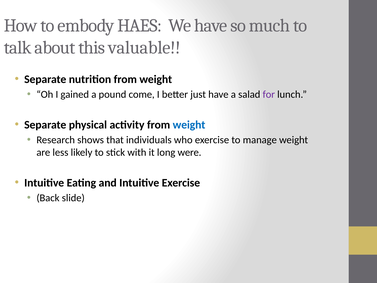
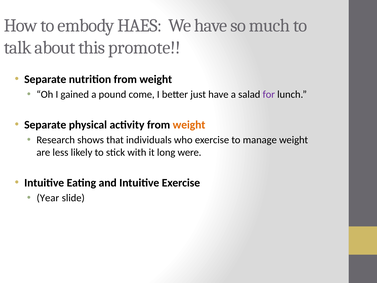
valuable: valuable -> promote
weight at (189, 125) colour: blue -> orange
Back: Back -> Year
